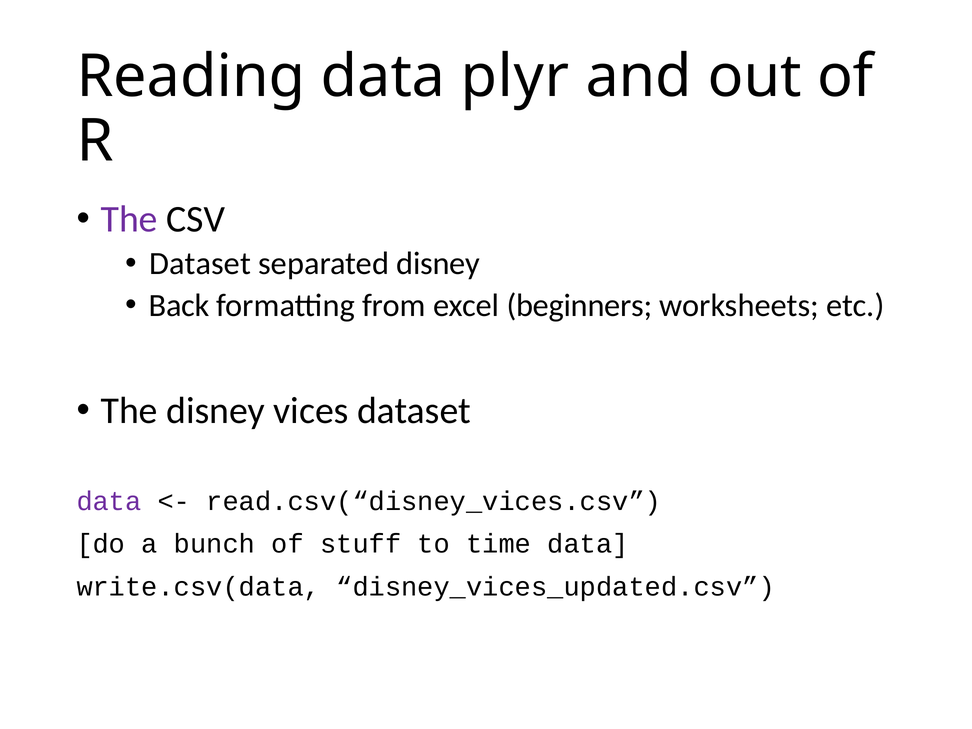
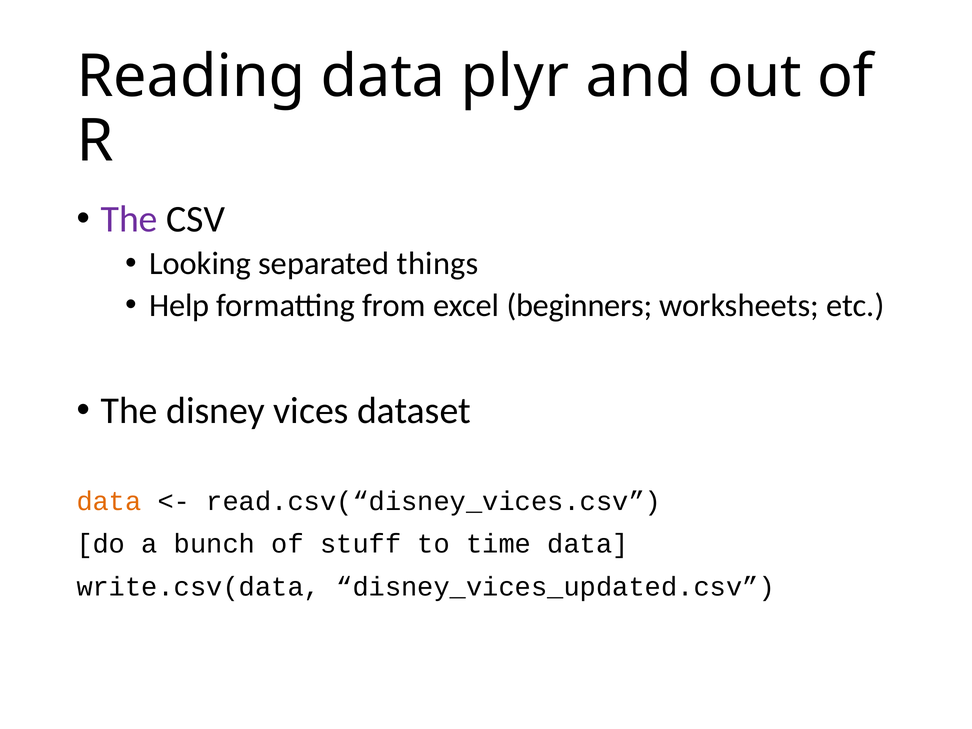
Dataset at (200, 264): Dataset -> Looking
separated disney: disney -> things
Back: Back -> Help
data at (109, 501) colour: purple -> orange
